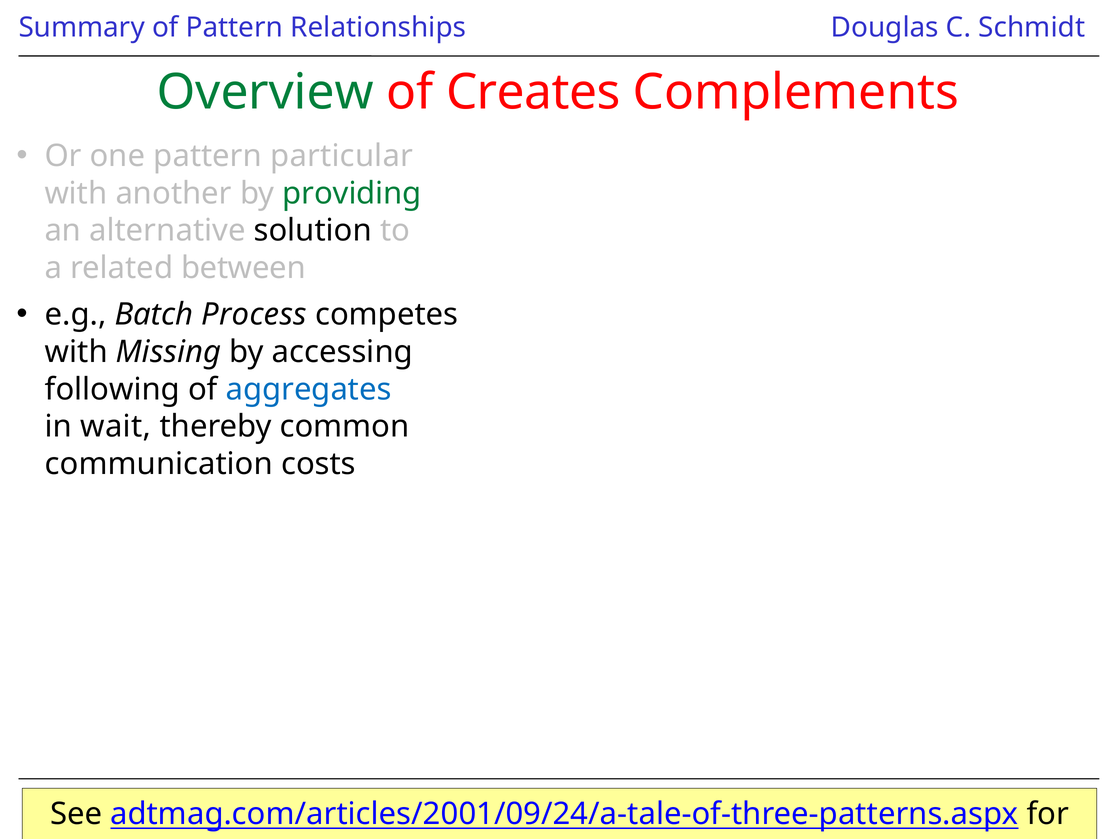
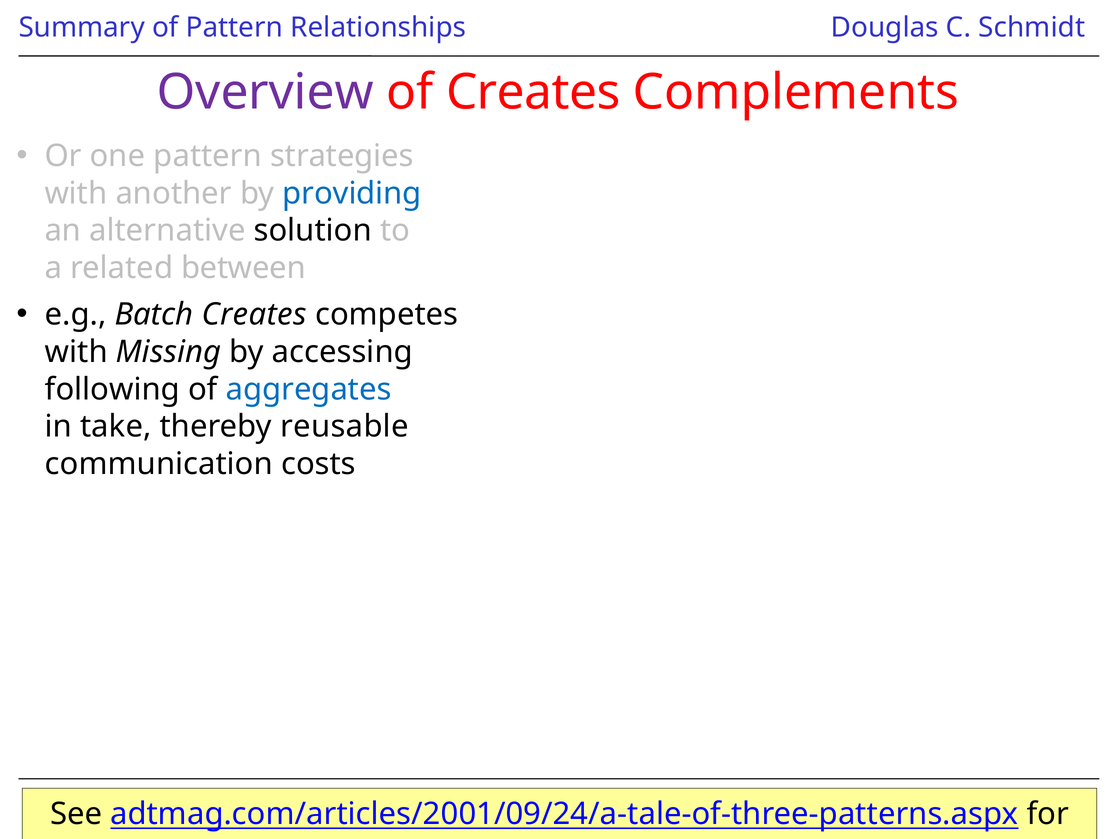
Overview colour: green -> purple
particular: particular -> strategies
providing colour: green -> blue
Batch Process: Process -> Creates
wait: wait -> take
common: common -> reusable
